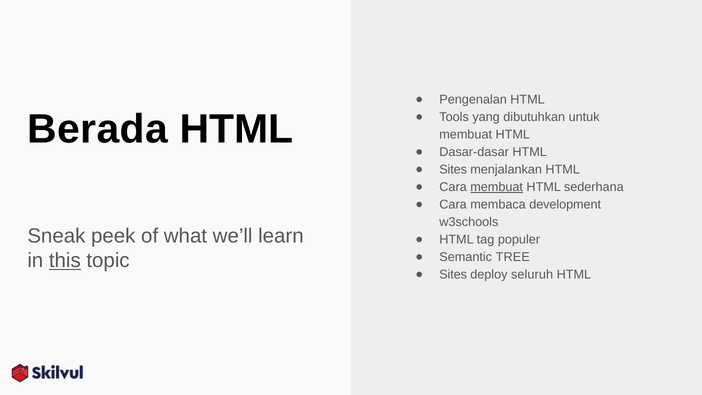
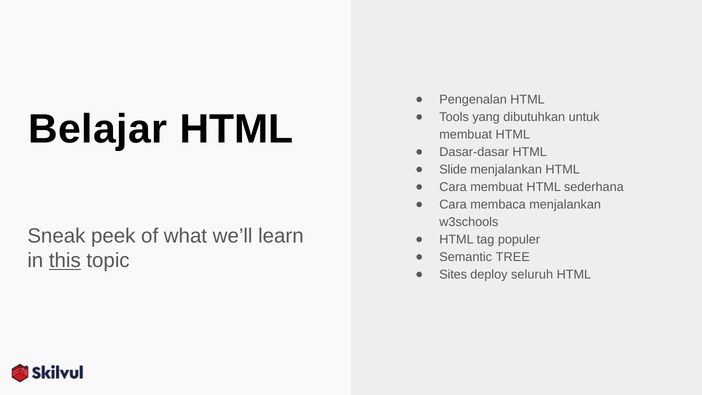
Berada: Berada -> Belajar
Sites at (453, 169): Sites -> Slide
membuat at (497, 187) underline: present -> none
membaca development: development -> menjalankan
